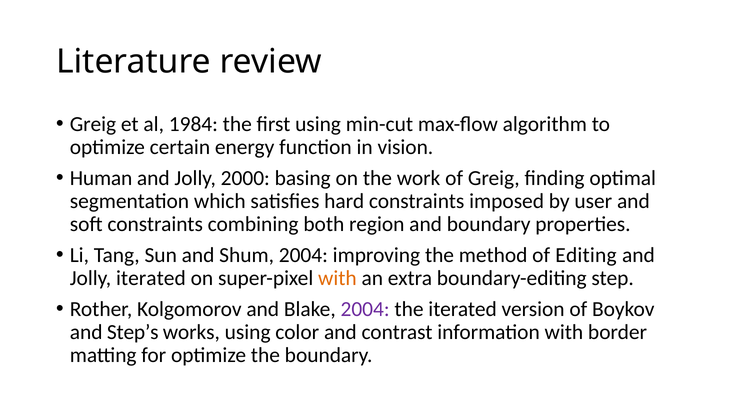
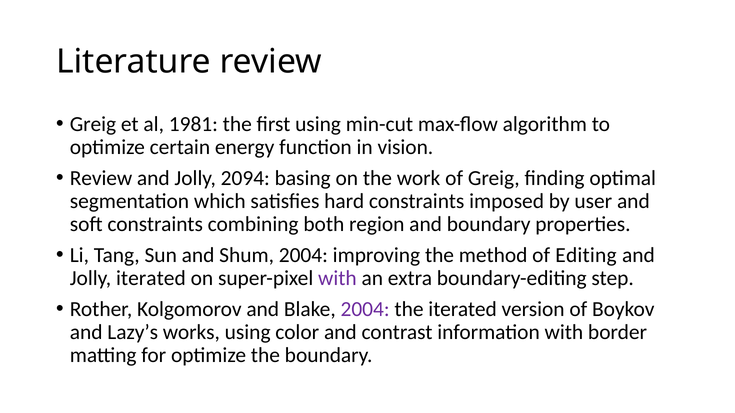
1984: 1984 -> 1981
Human at (101, 178): Human -> Review
2000: 2000 -> 2094
with at (337, 279) colour: orange -> purple
Step’s: Step’s -> Lazy’s
